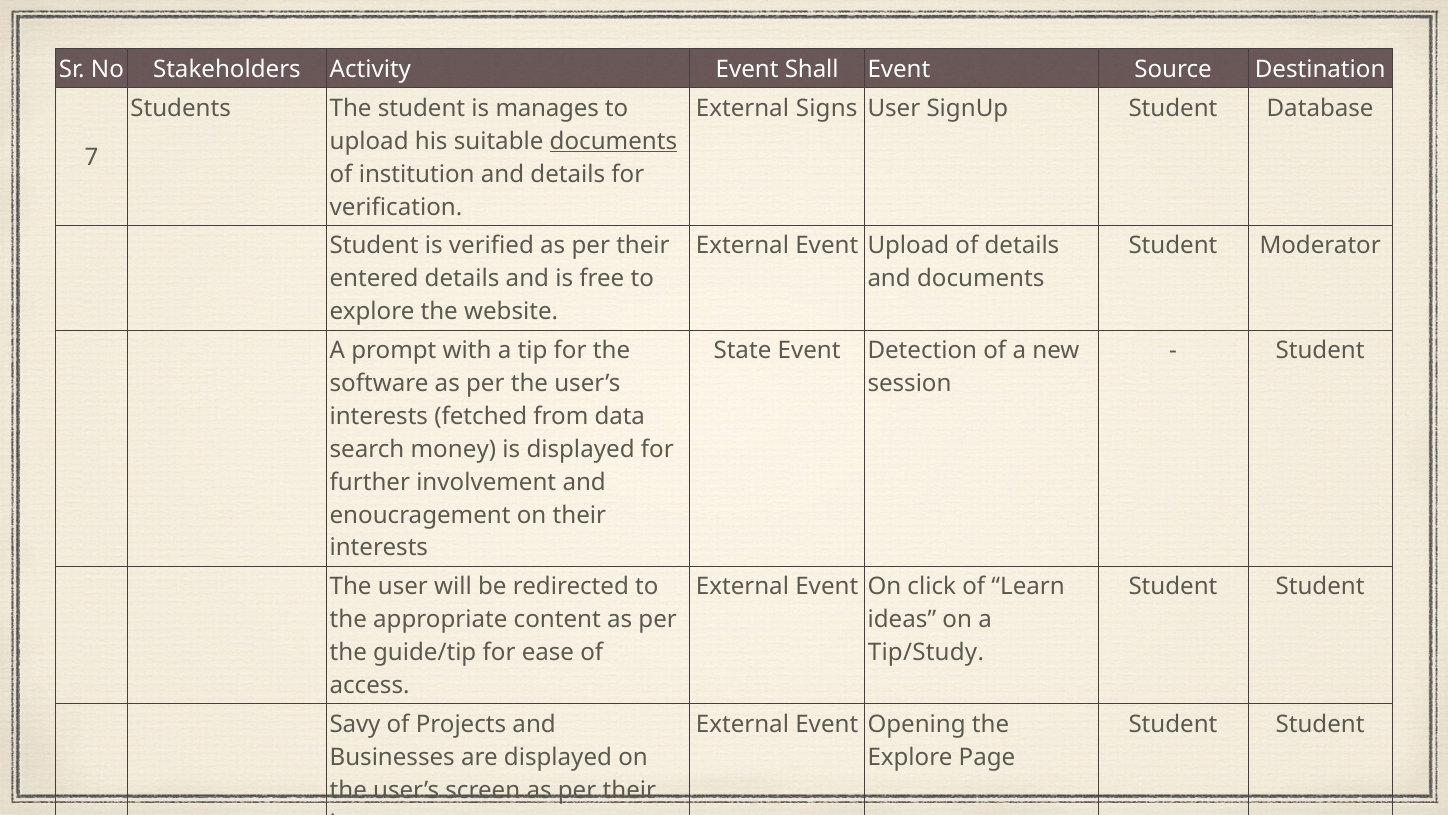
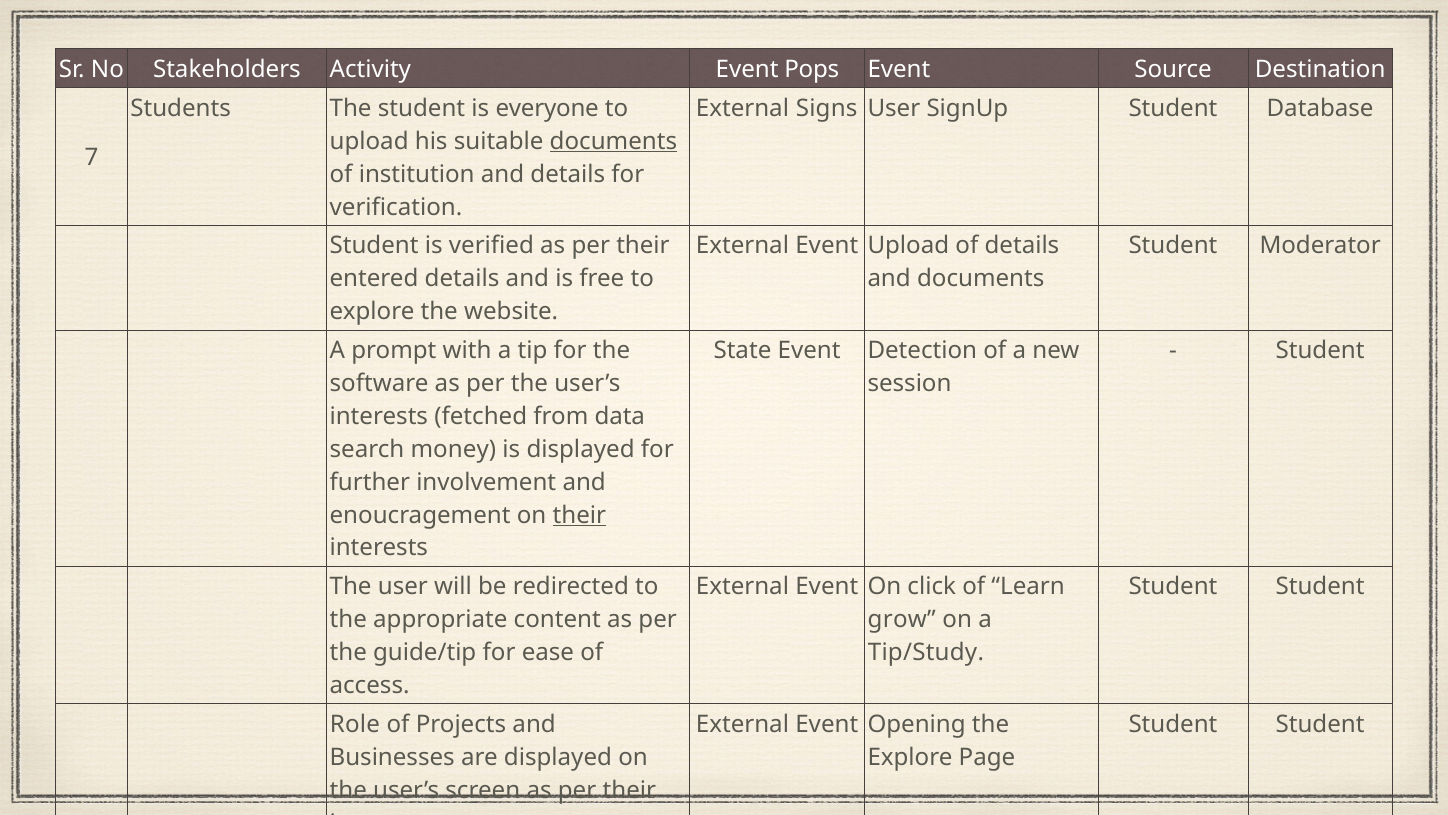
Shall: Shall -> Pops
manages: manages -> everyone
their at (579, 515) underline: none -> present
ideas: ideas -> grow
Savy: Savy -> Role
